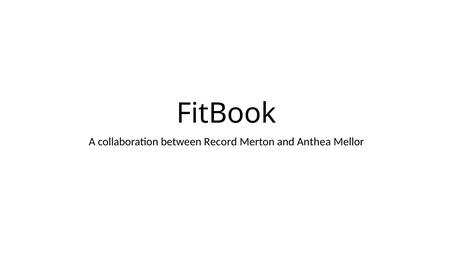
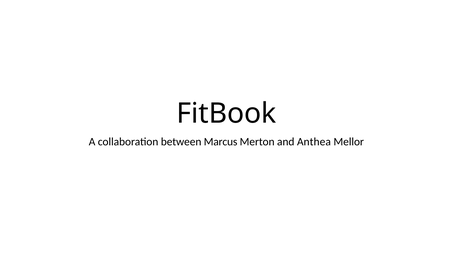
Record: Record -> Marcus
